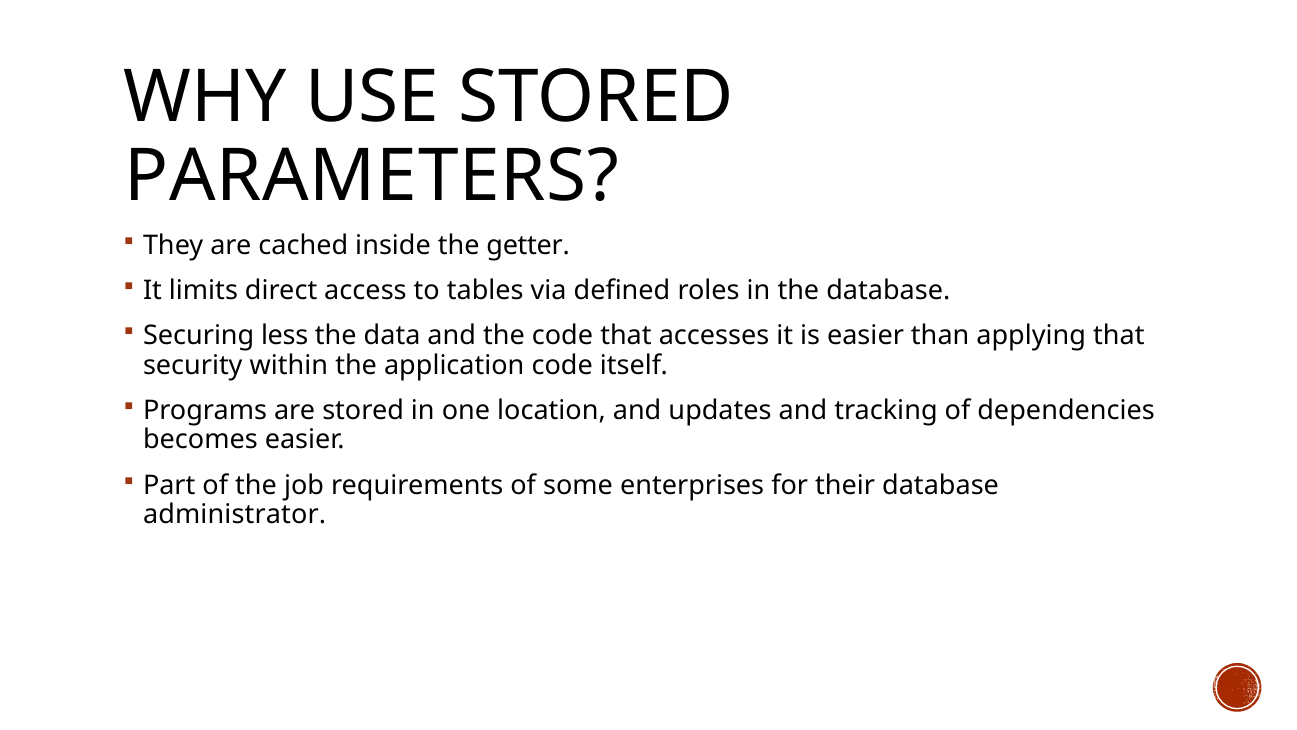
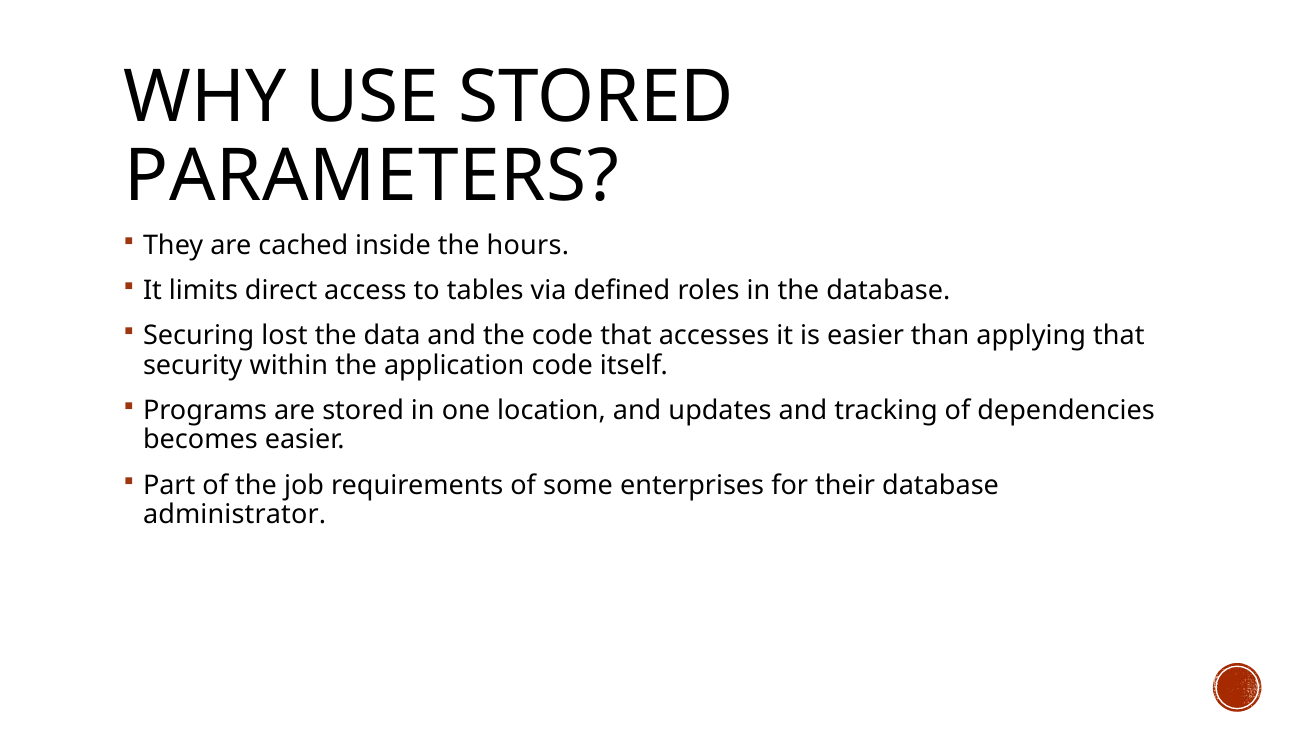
getter: getter -> hours
less: less -> lost
